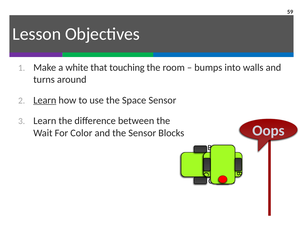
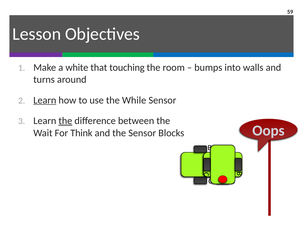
Space: Space -> While
the at (65, 120) underline: none -> present
Color: Color -> Think
